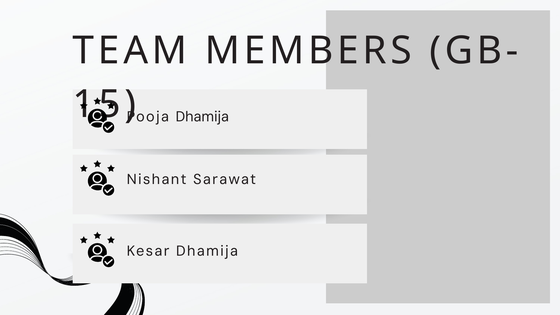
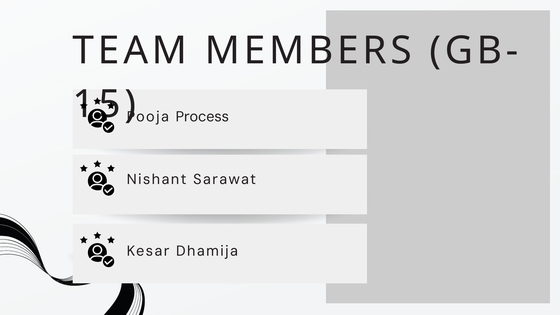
Pooja Dhamija: Dhamija -> Process
